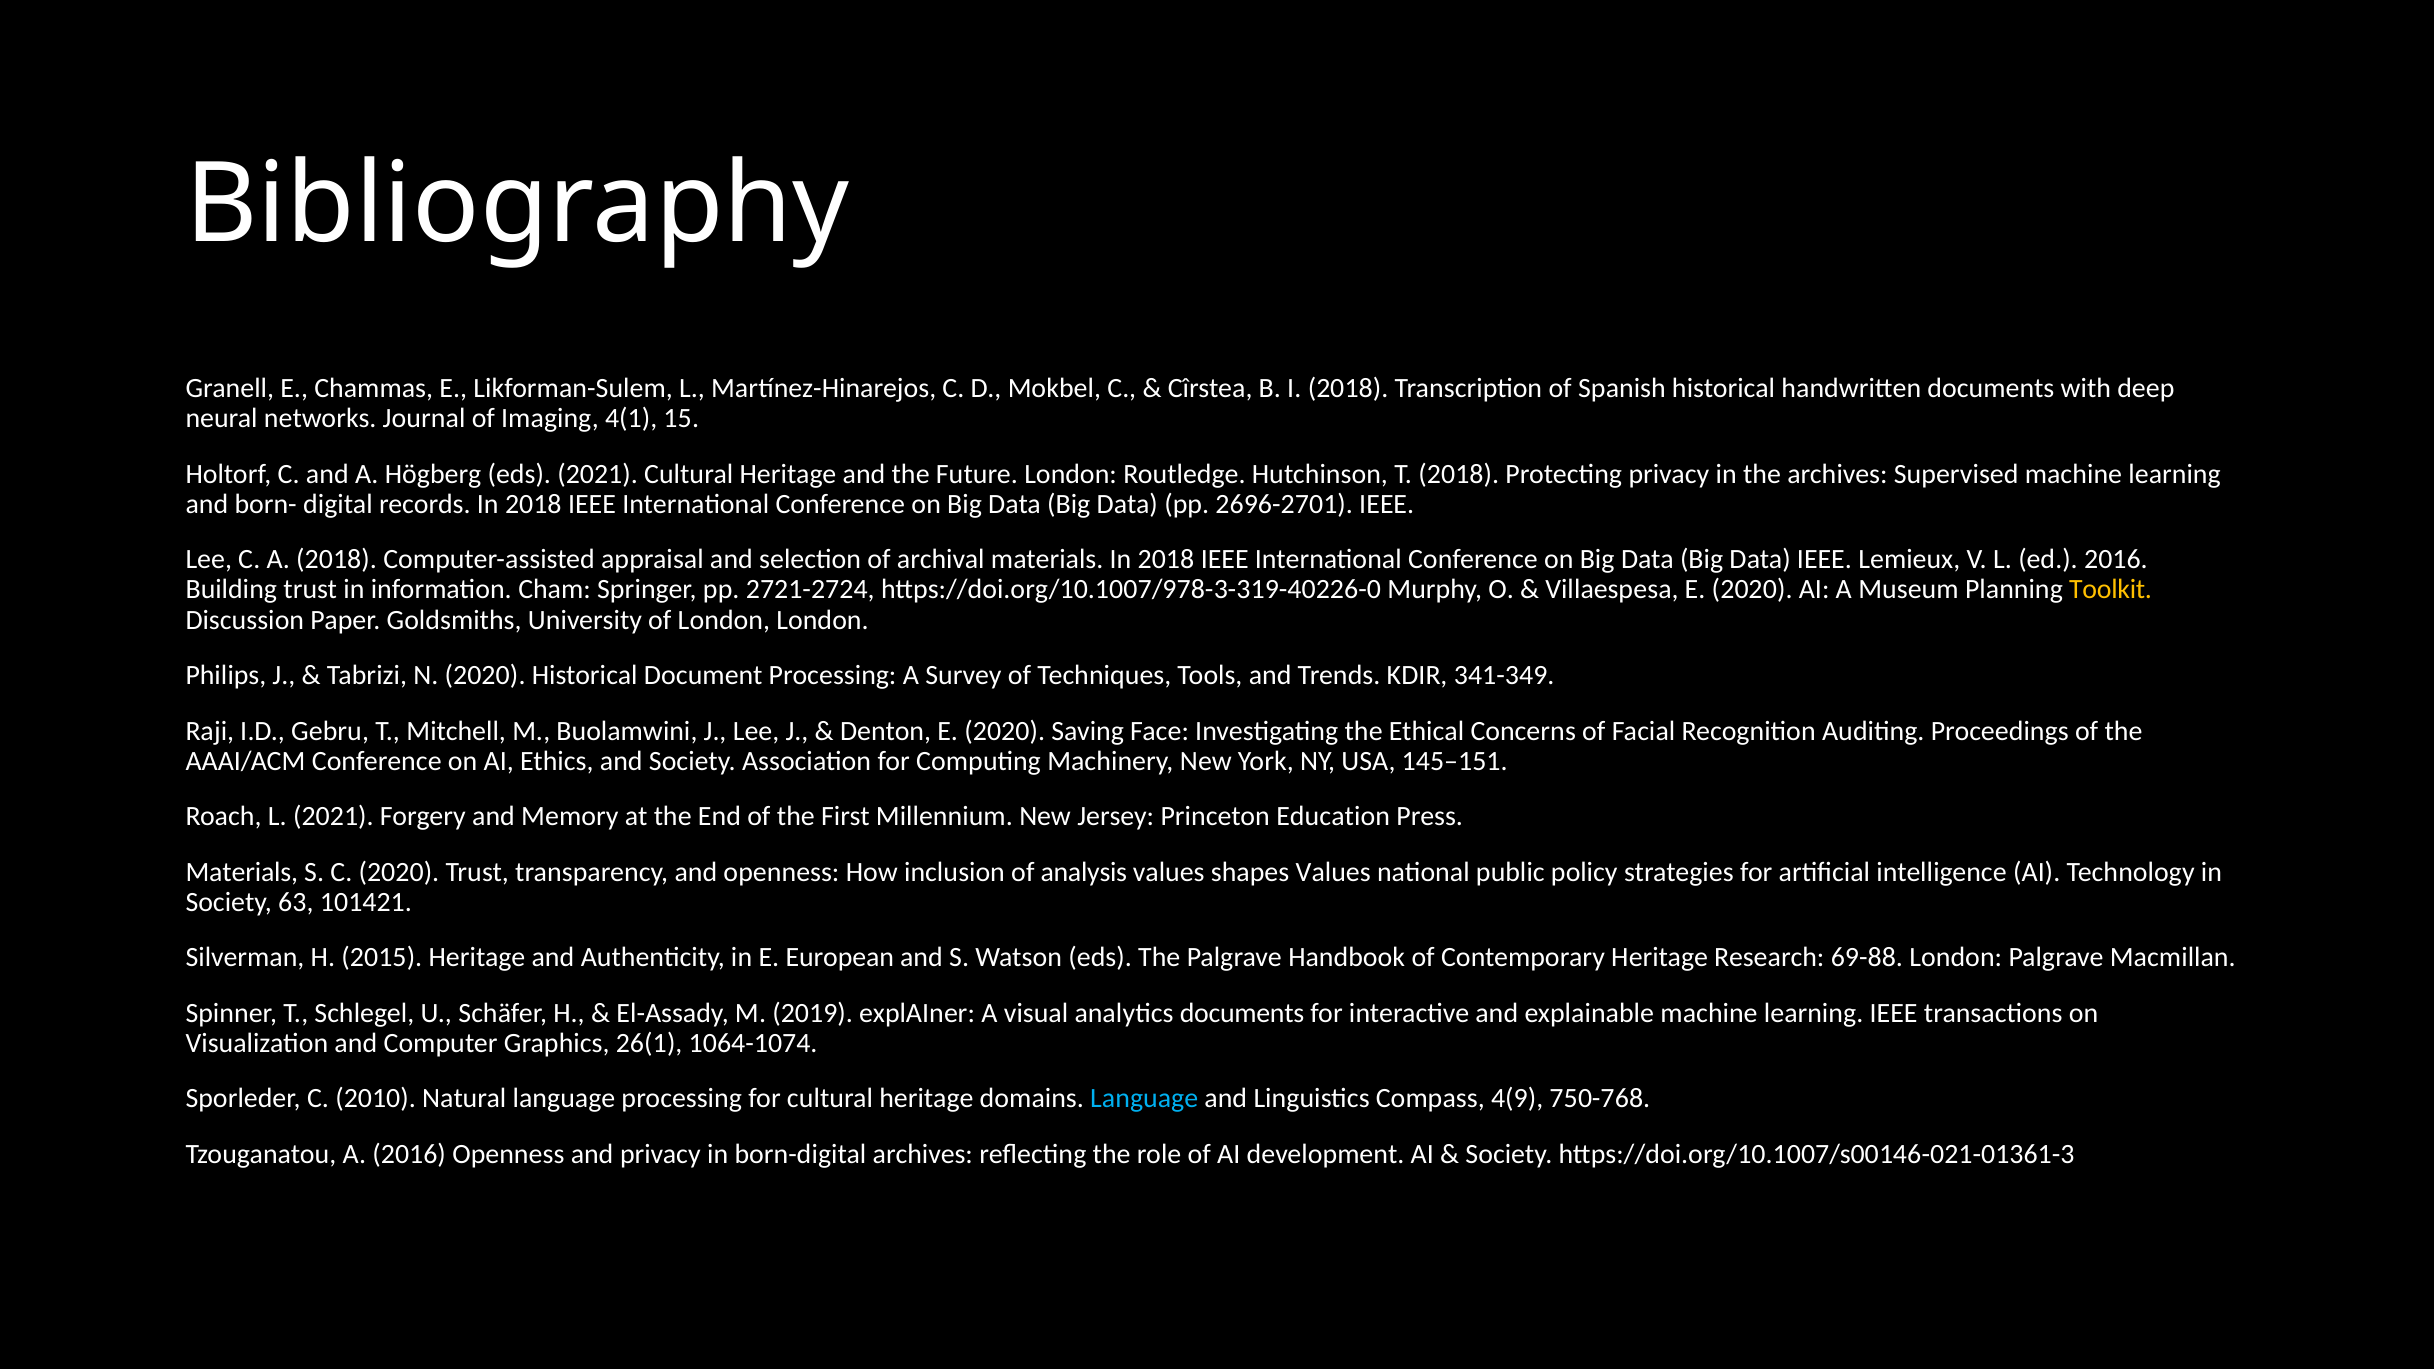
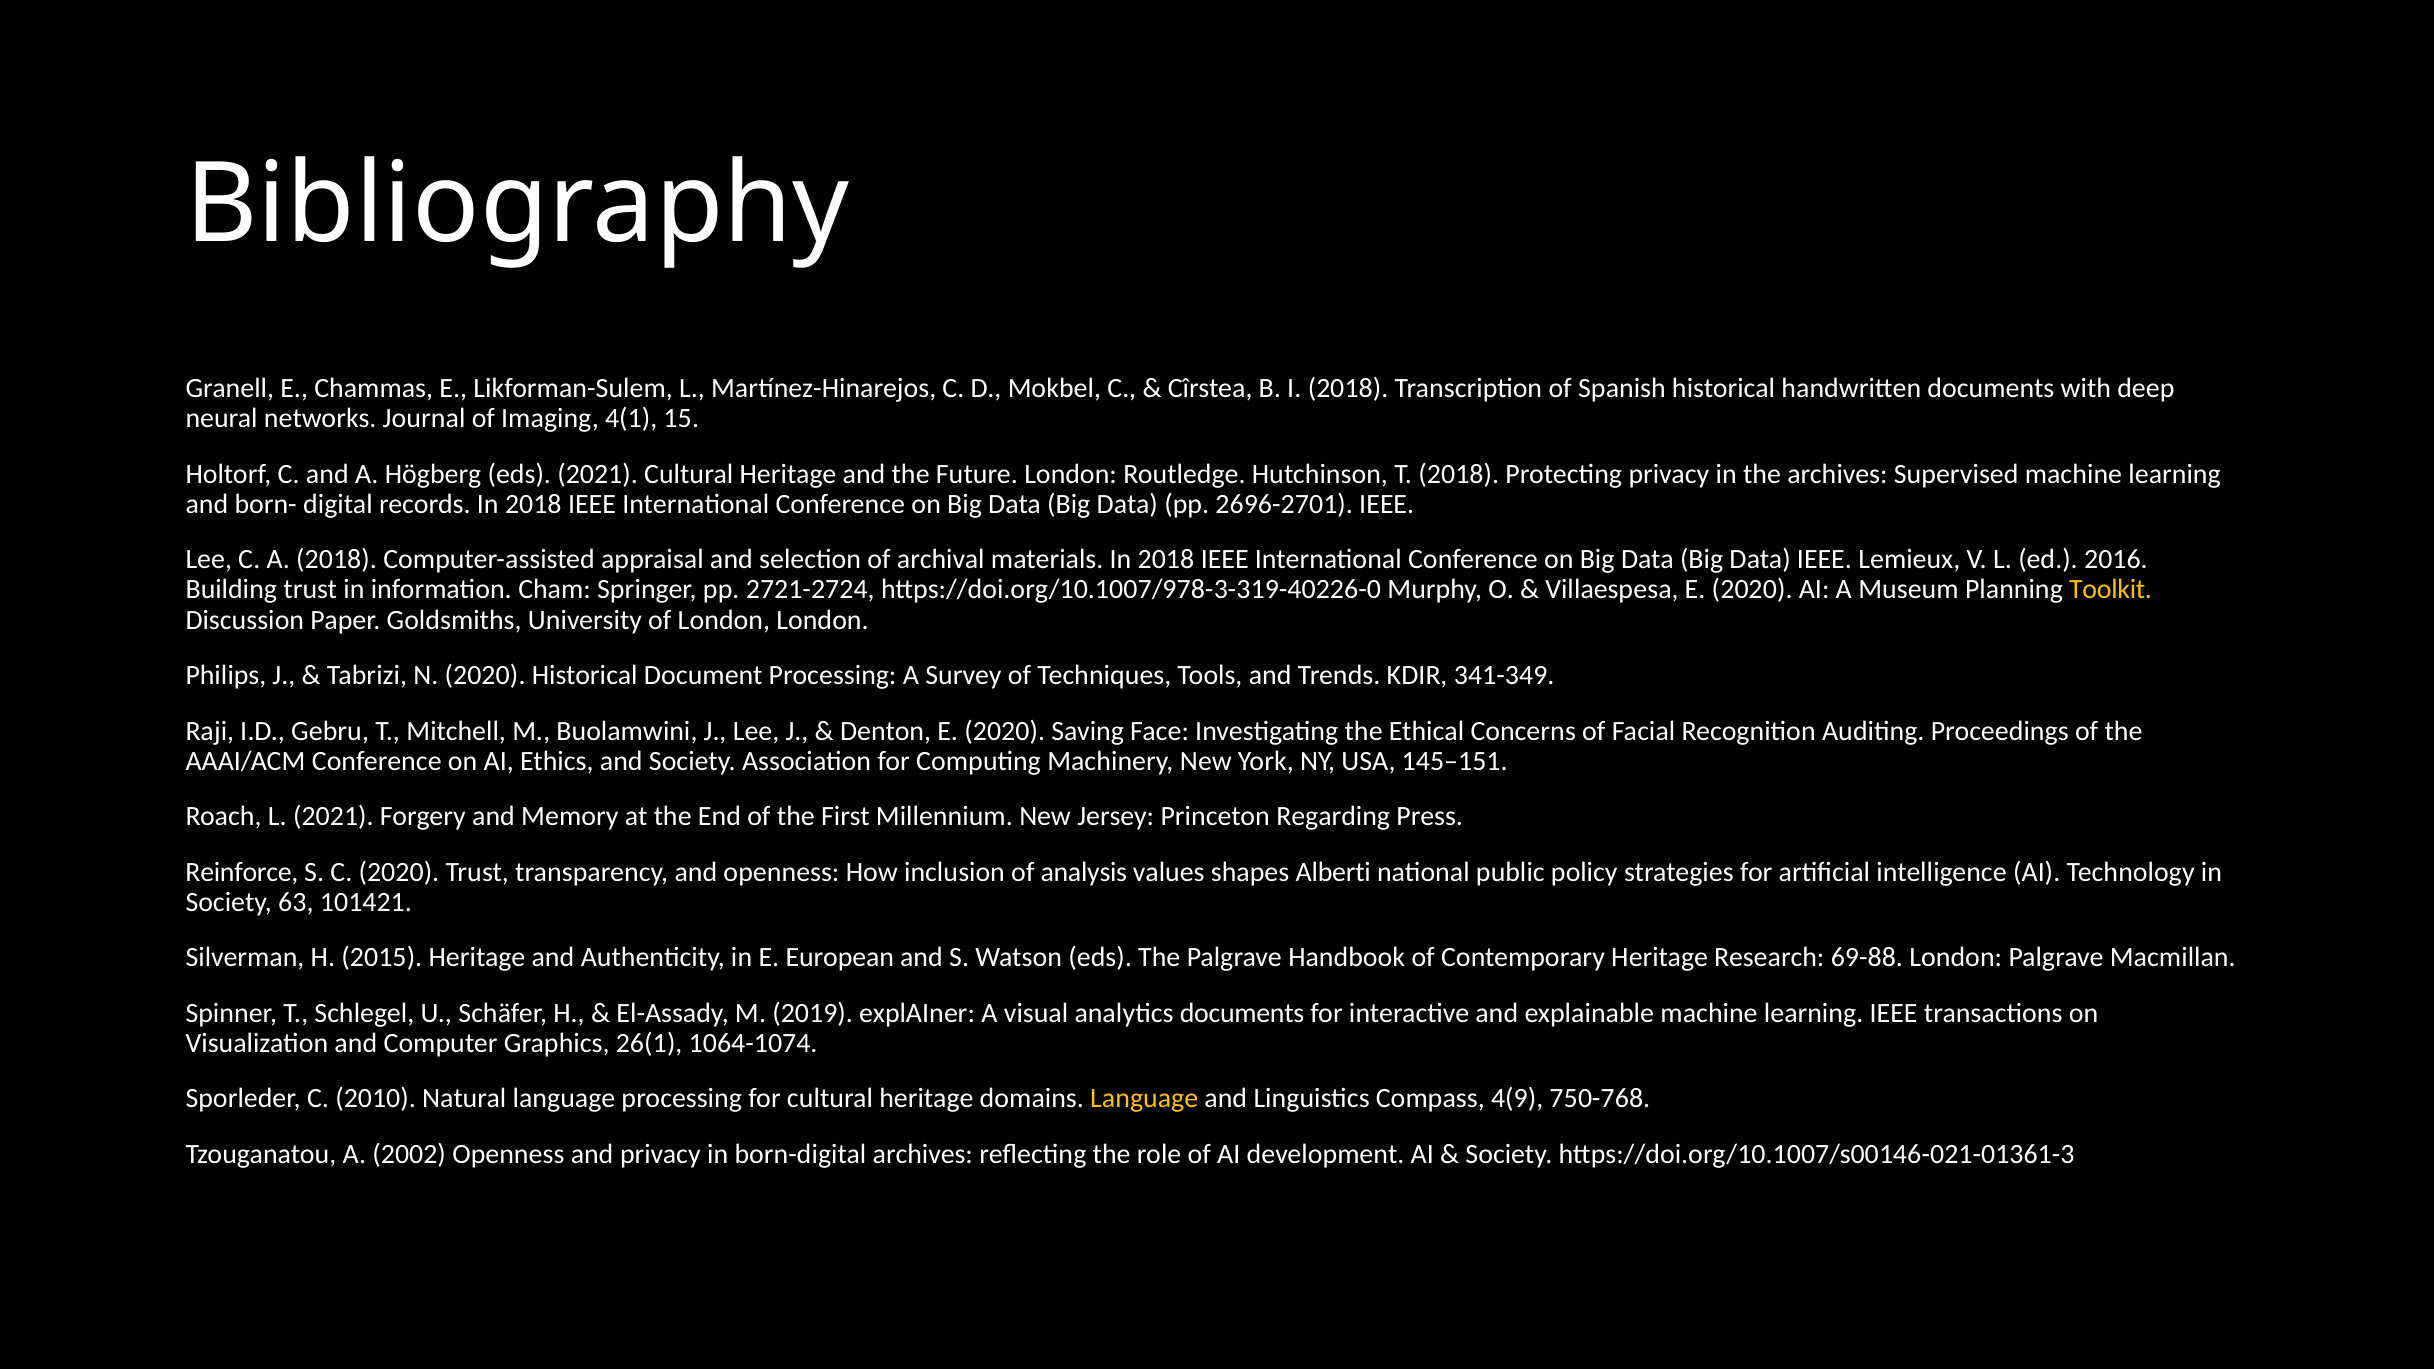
Education: Education -> Regarding
Materials at (242, 872): Materials -> Reinforce
shapes Values: Values -> Alberti
Language at (1144, 1099) colour: light blue -> yellow
A 2016: 2016 -> 2002
